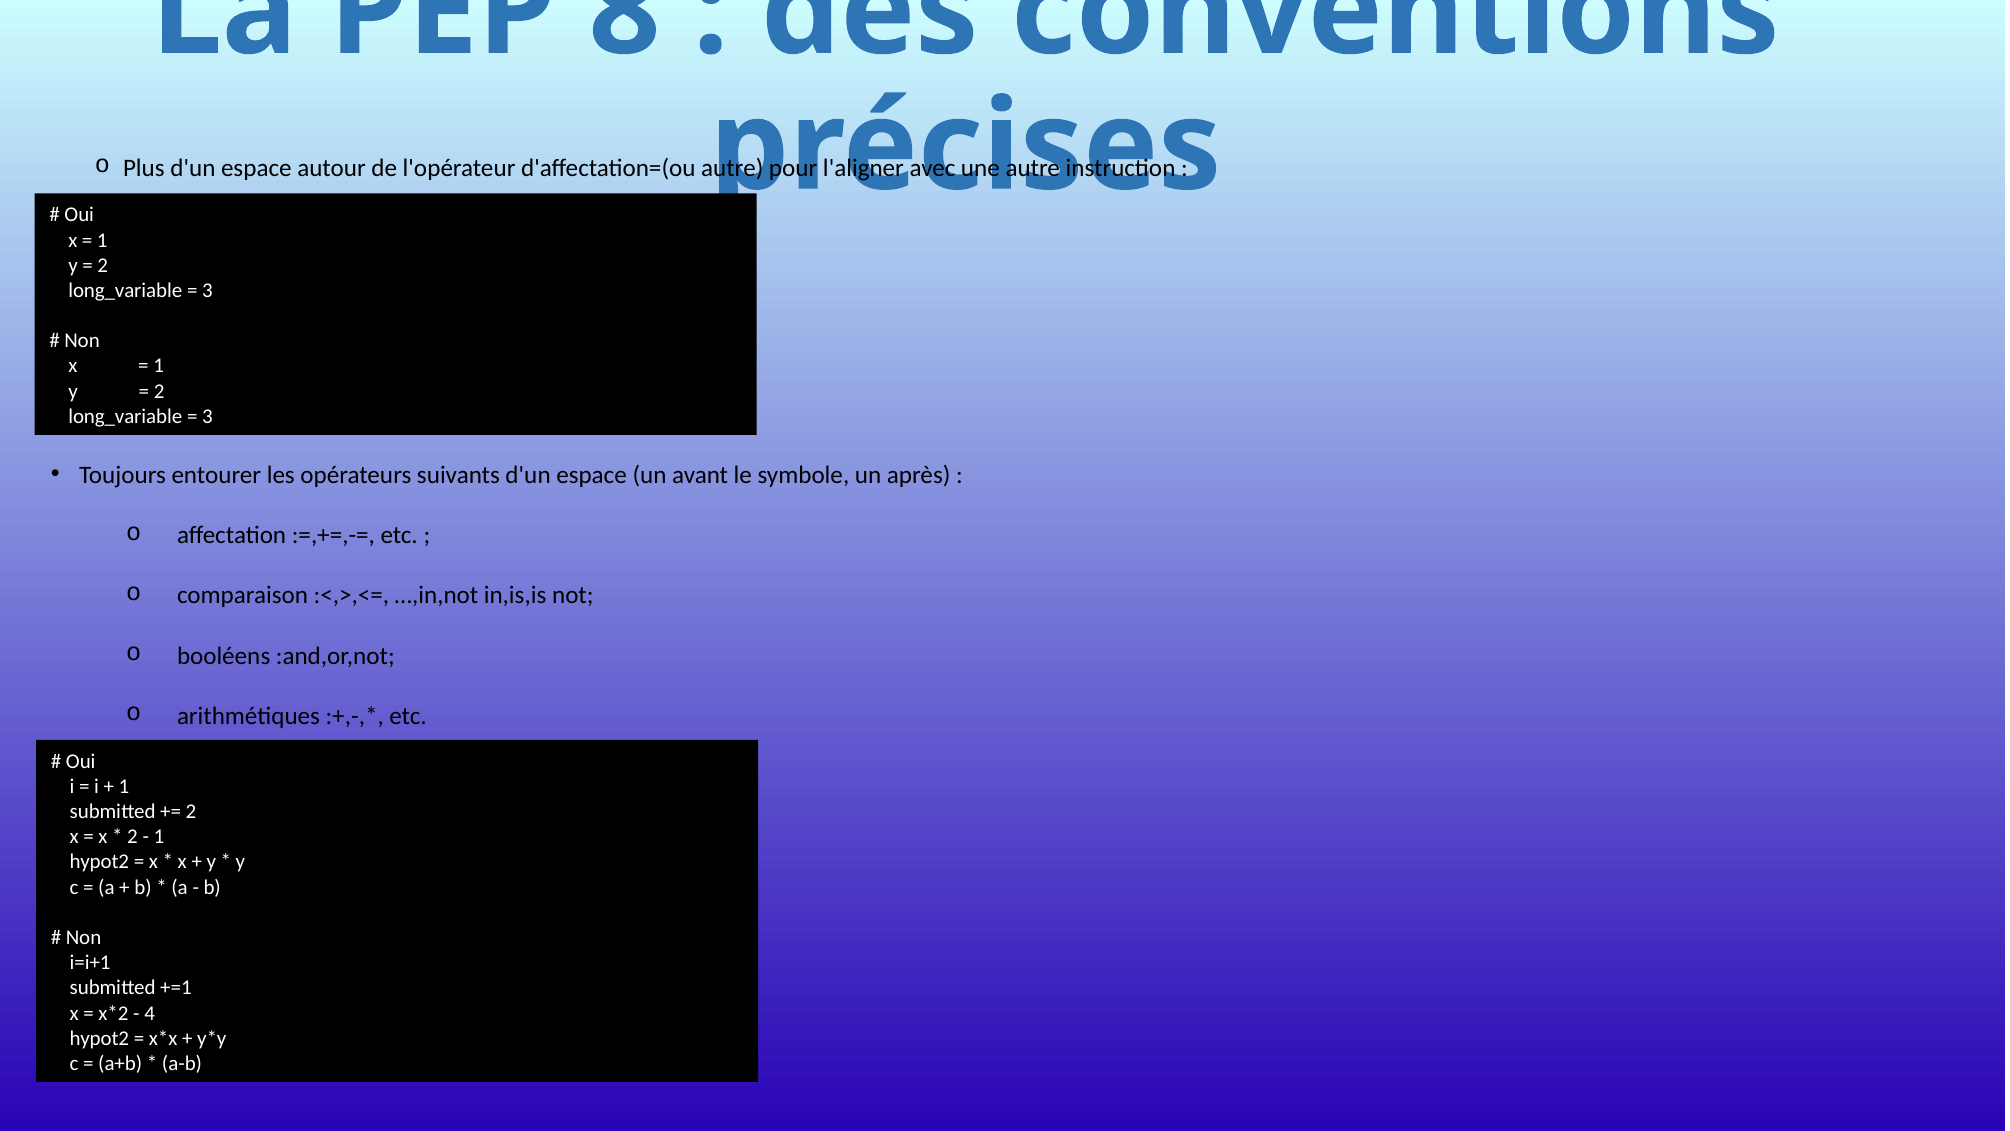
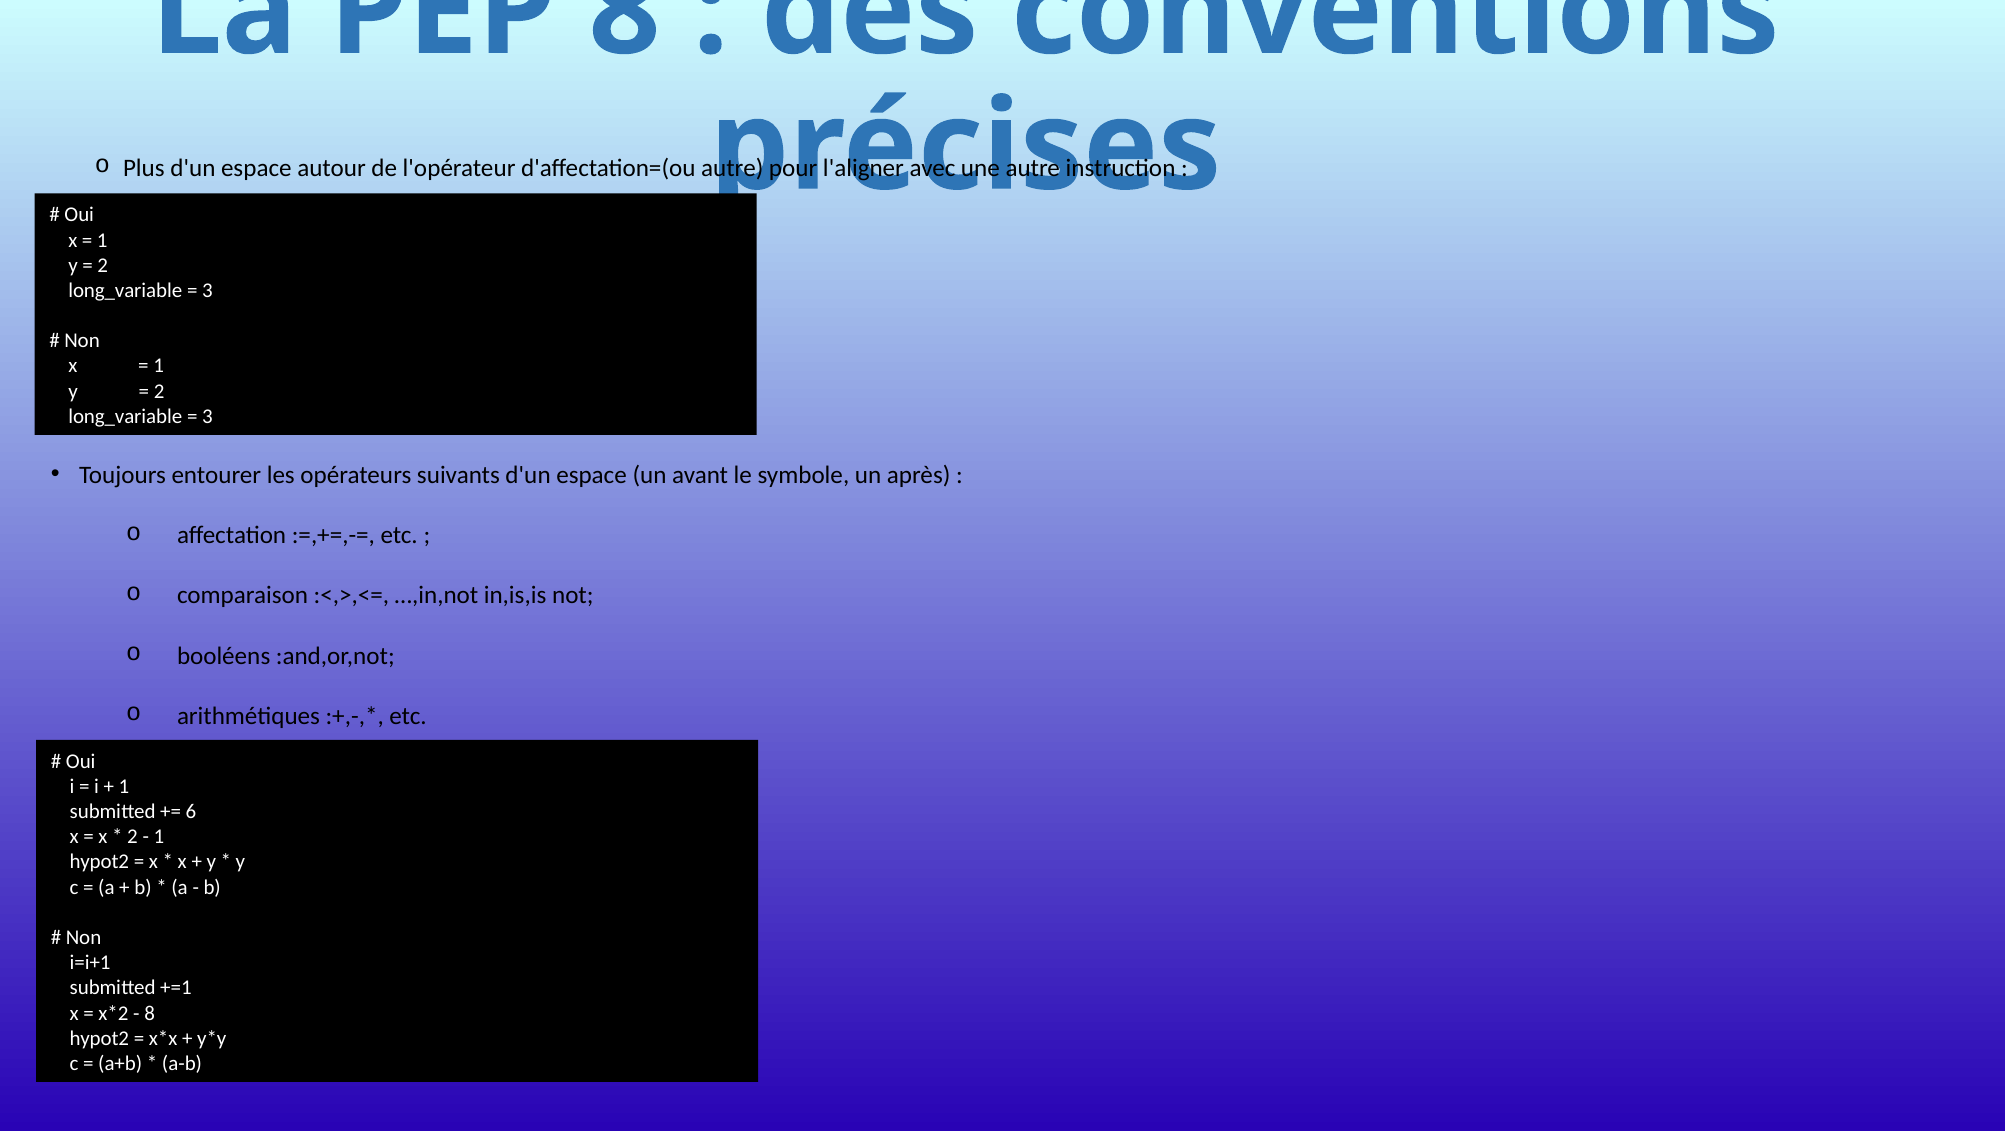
2 at (191, 811): 2 -> 6
4 at (150, 1013): 4 -> 8
